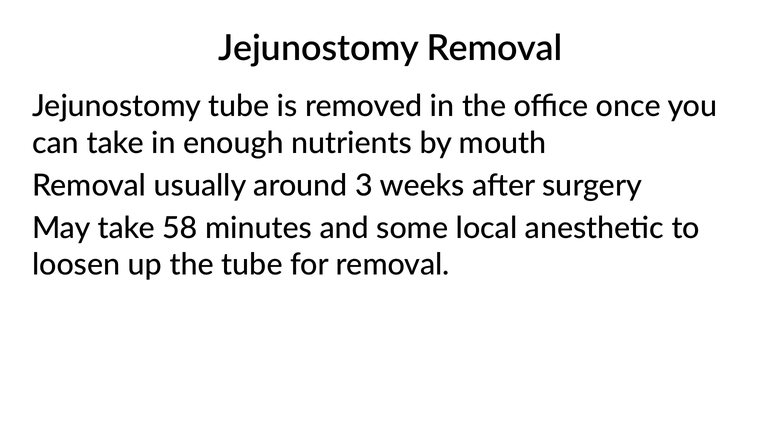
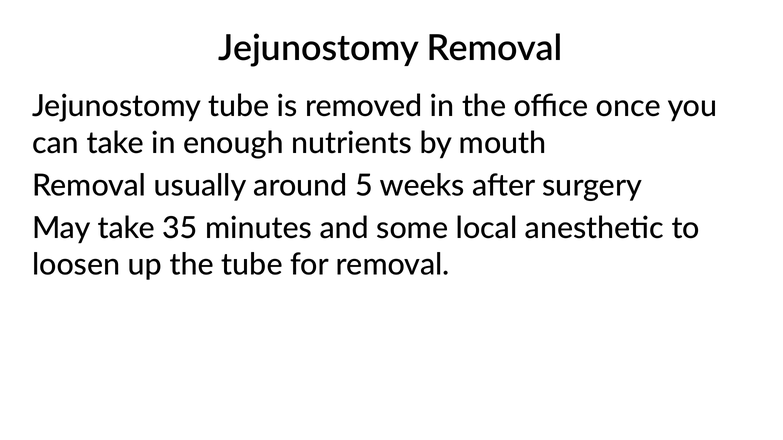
3: 3 -> 5
58: 58 -> 35
